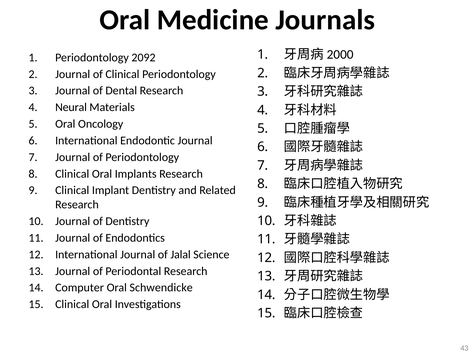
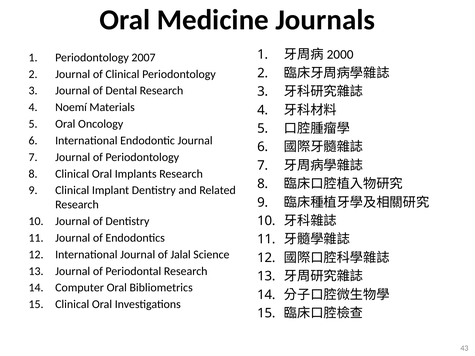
2092: 2092 -> 2007
Neural: Neural -> Noemí
Schwendicke: Schwendicke -> Bibliometrics
